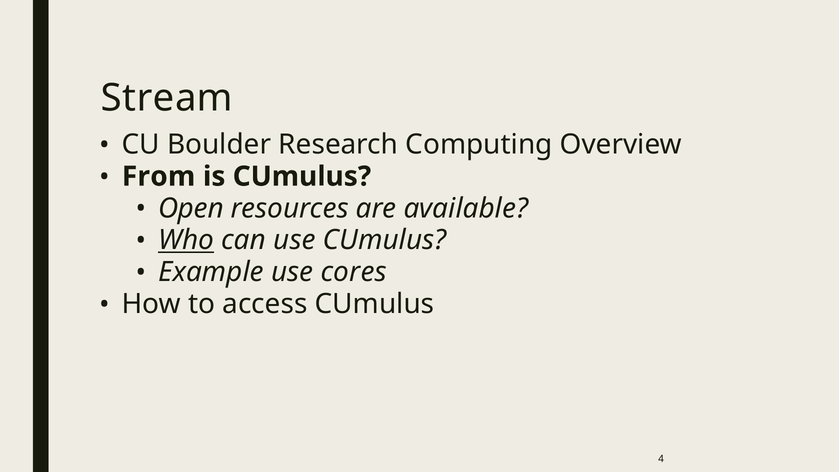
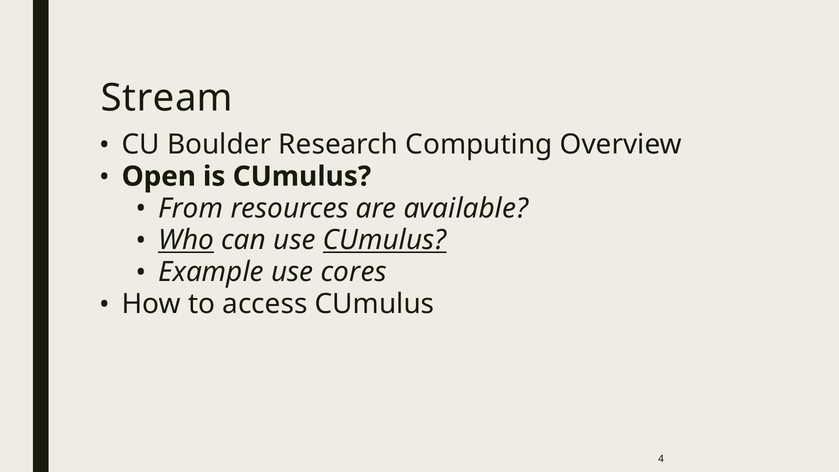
From: From -> Open
Open: Open -> From
CUmulus at (385, 240) underline: none -> present
